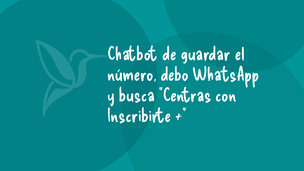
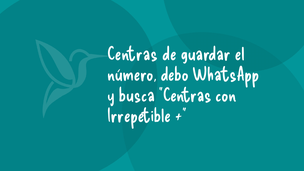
Chatbot at (133, 54): Chatbot -> Centras
Inscribirte: Inscribirte -> Irrepetible
